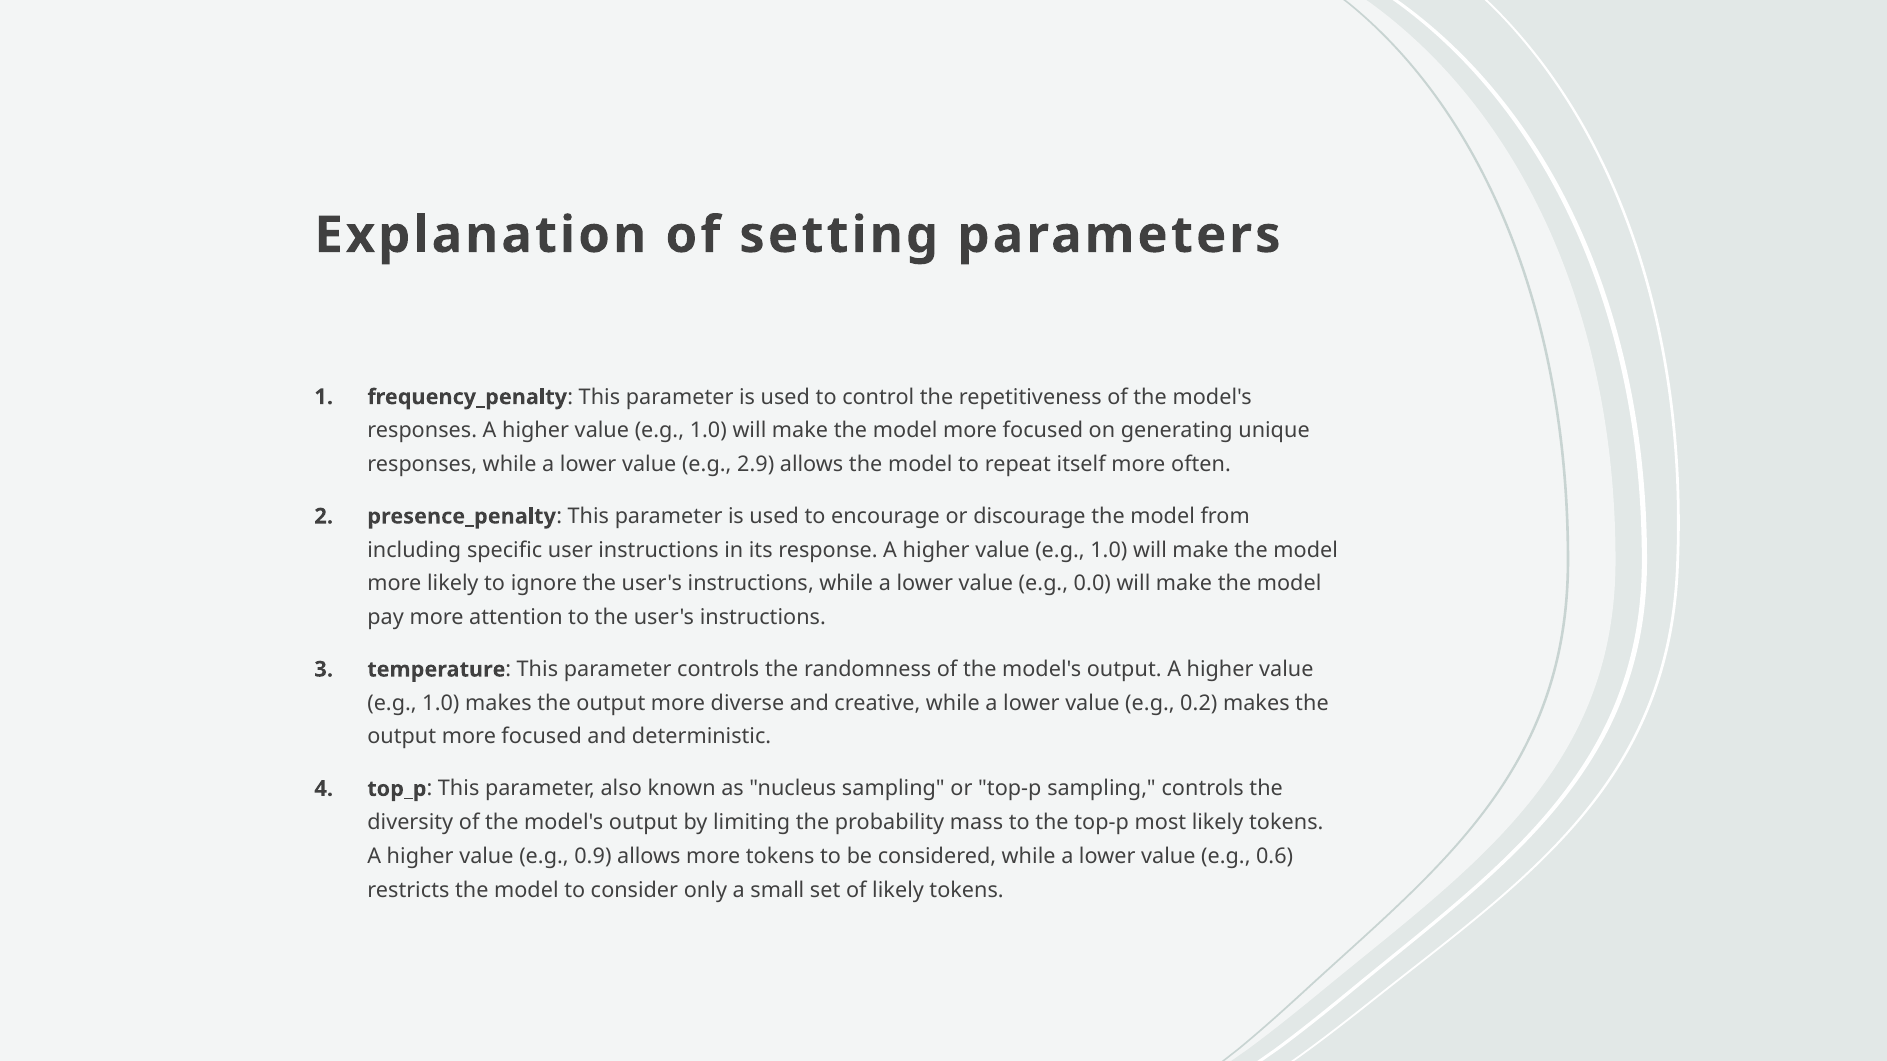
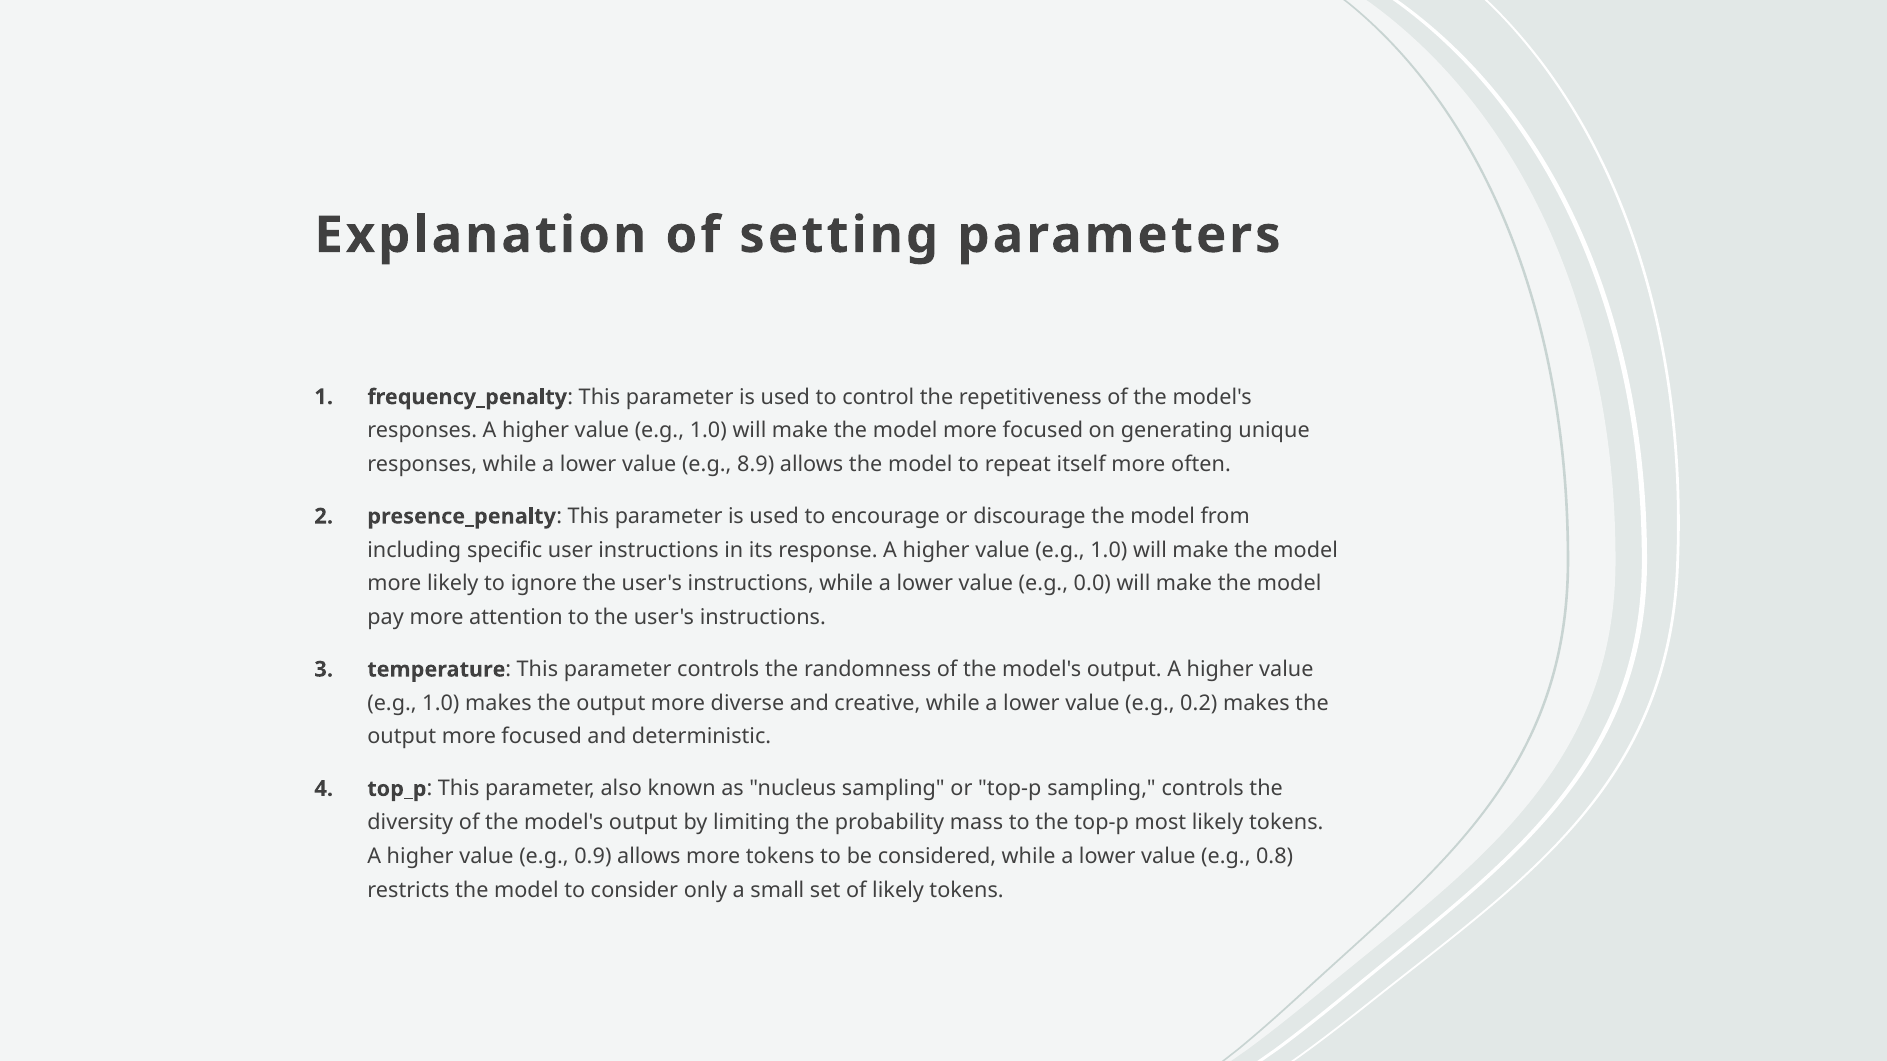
2.9: 2.9 -> 8.9
0.6: 0.6 -> 0.8
